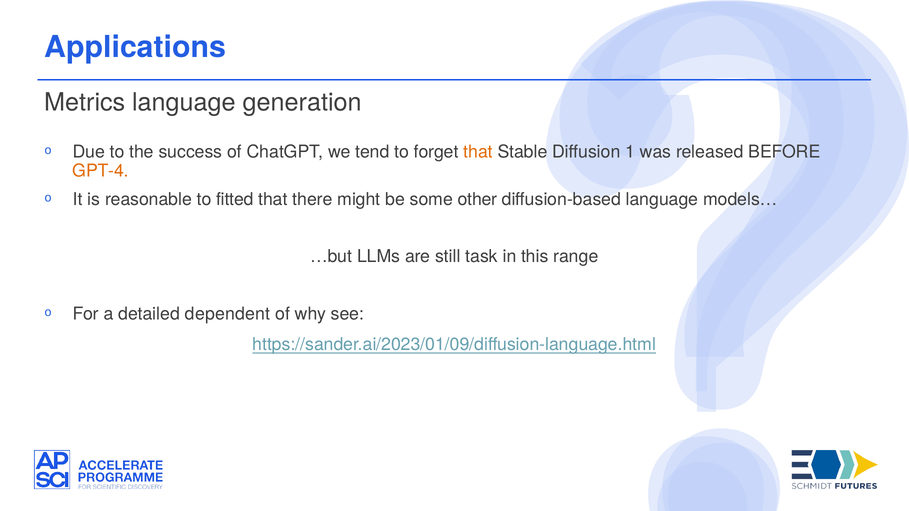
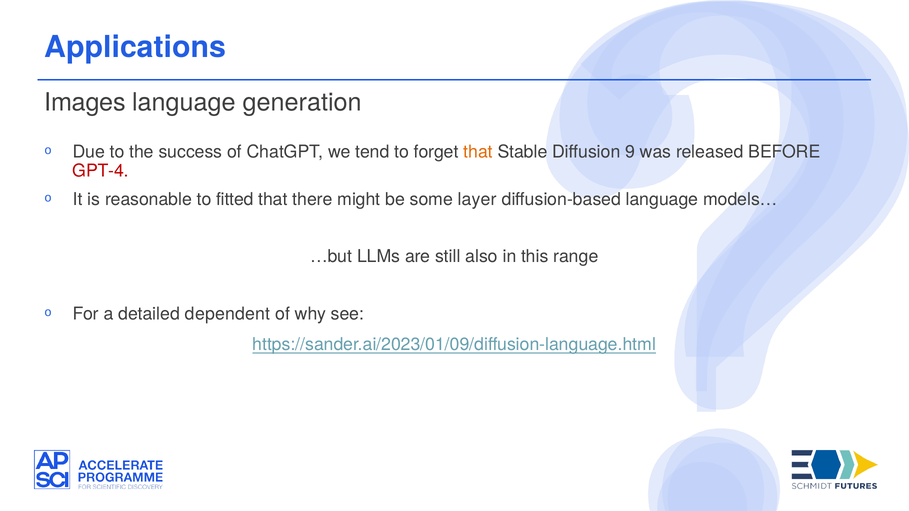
Metrics: Metrics -> Images
1: 1 -> 9
GPT-4 colour: orange -> red
other: other -> layer
task: task -> also
